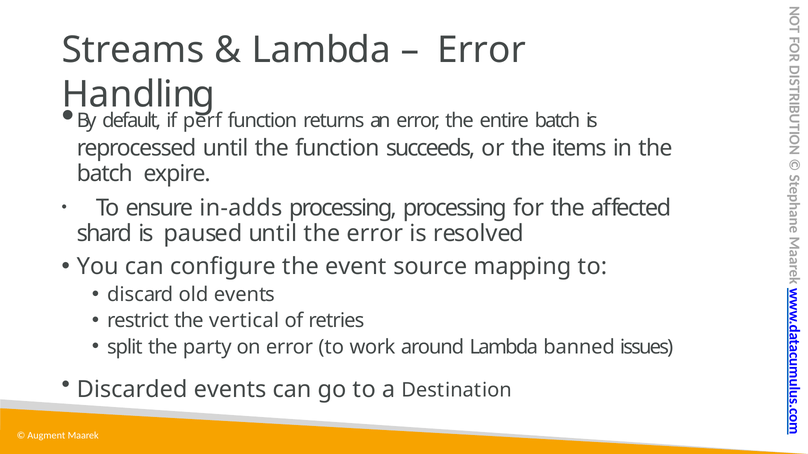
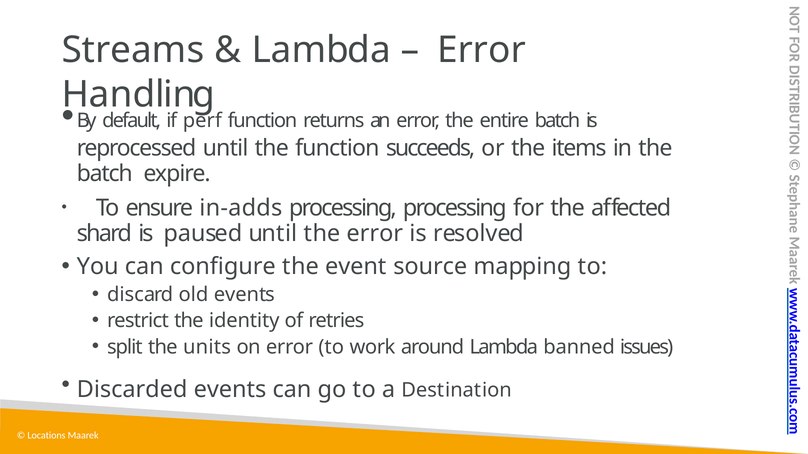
vertical: vertical -> identity
party: party -> units
Augment: Augment -> Locations
